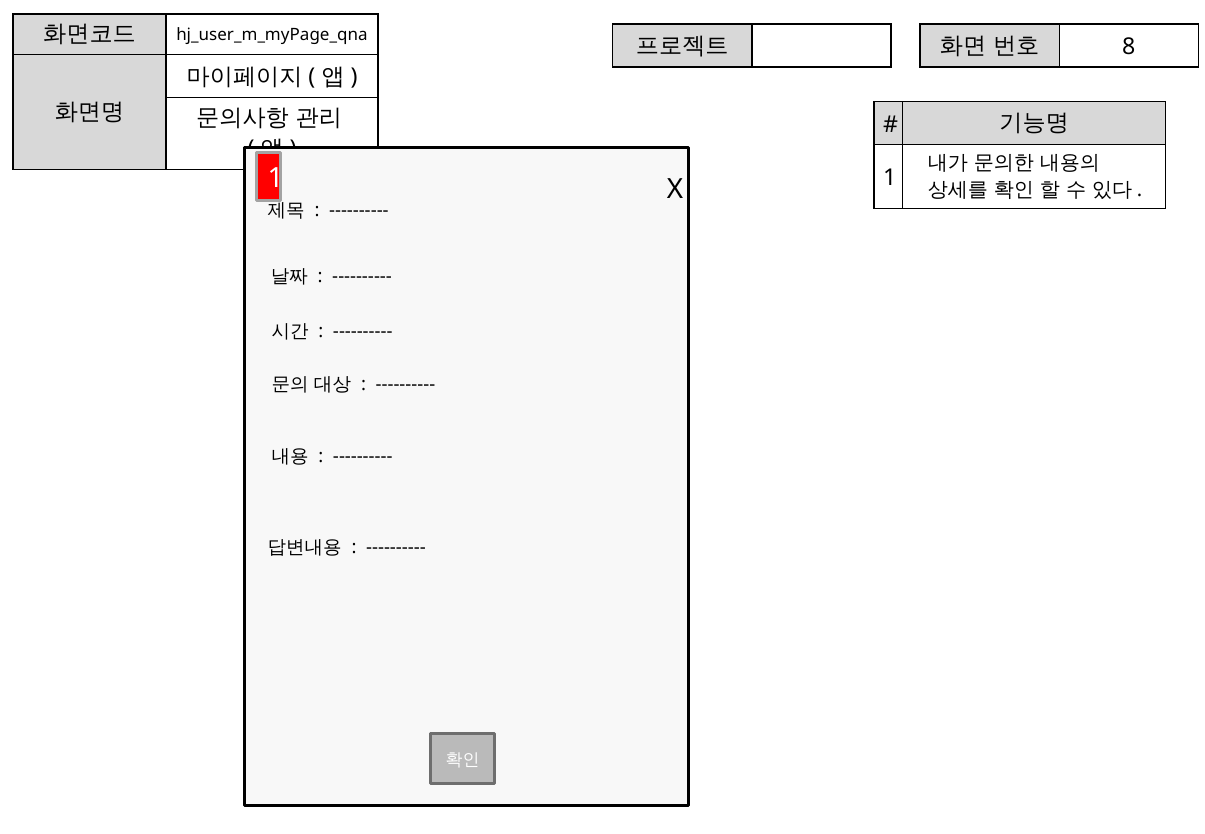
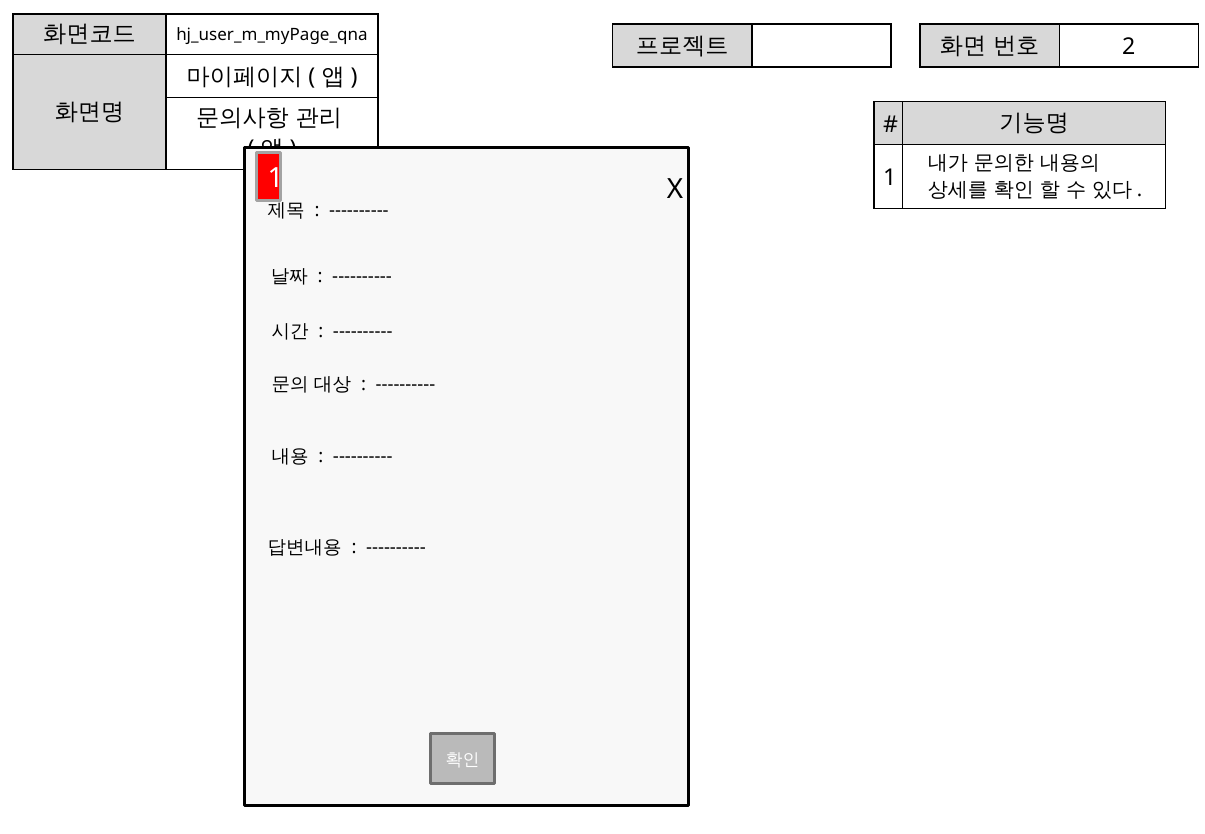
8: 8 -> 2
